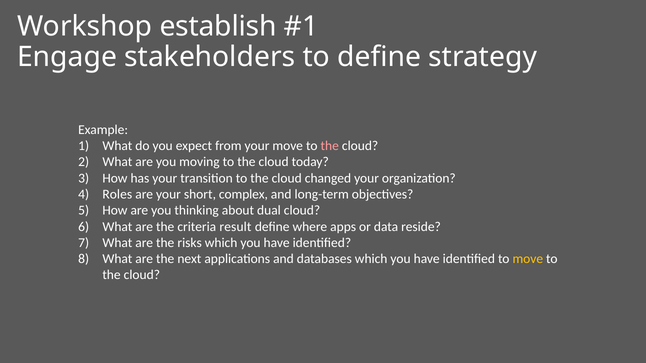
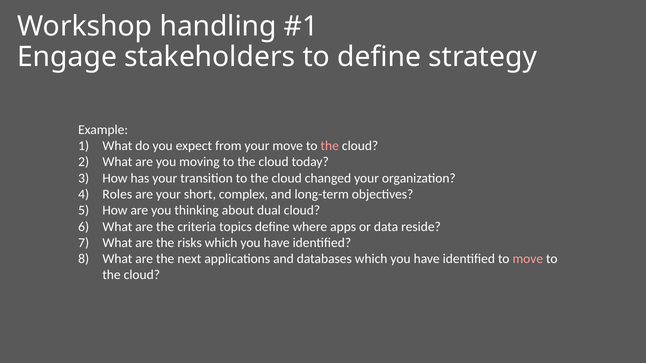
establish: establish -> handling
result: result -> topics
move at (528, 259) colour: yellow -> pink
